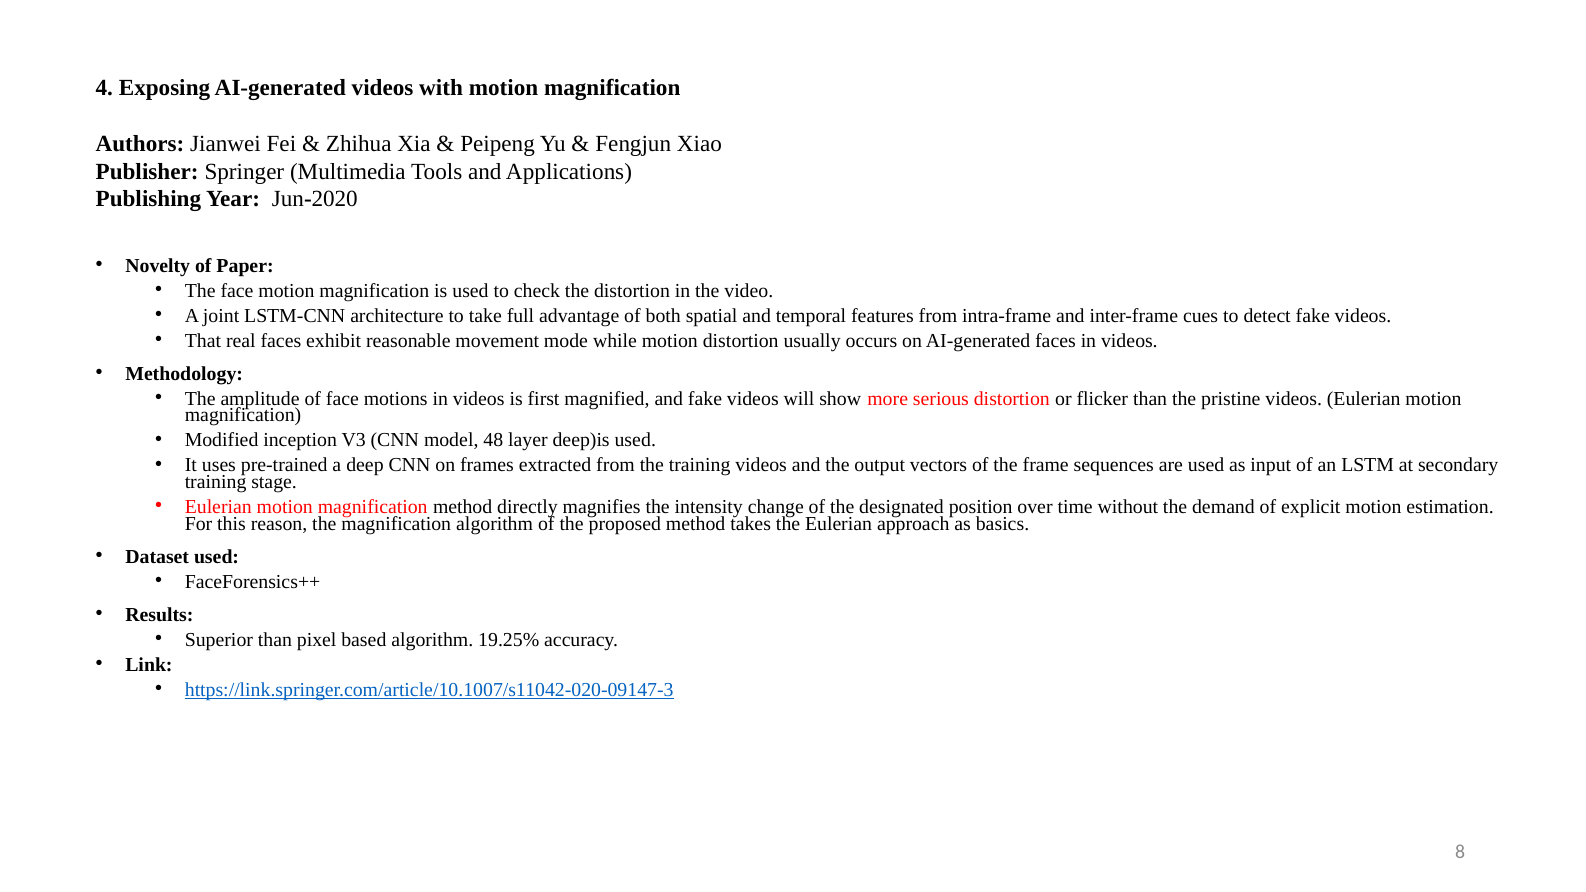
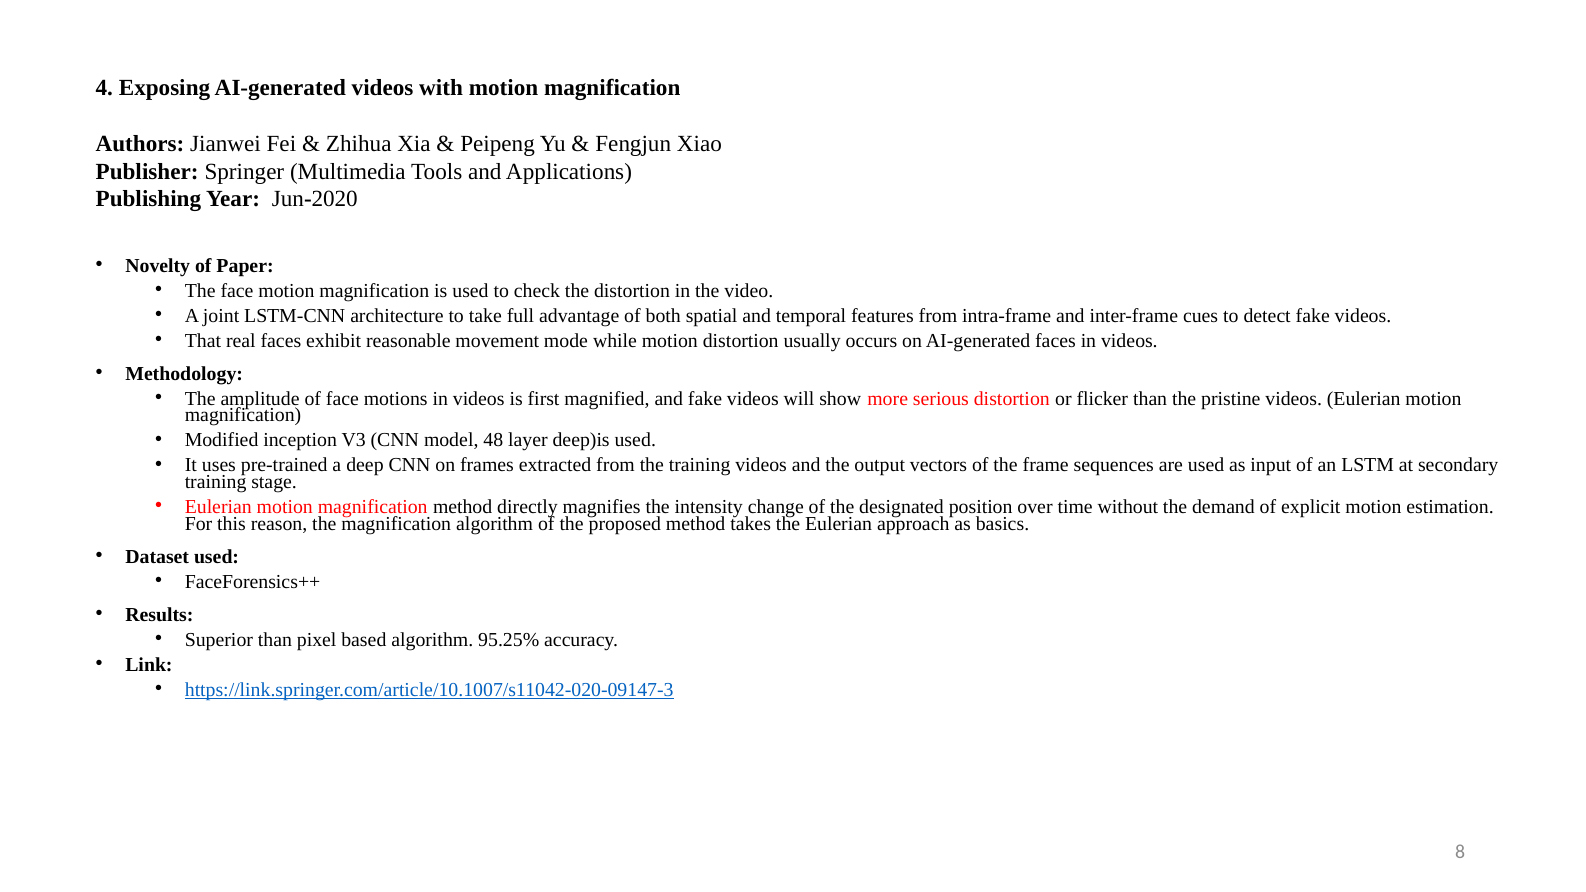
19.25%: 19.25% -> 95.25%
